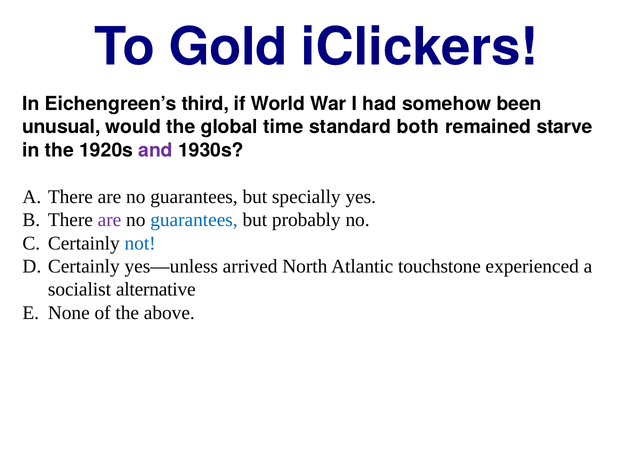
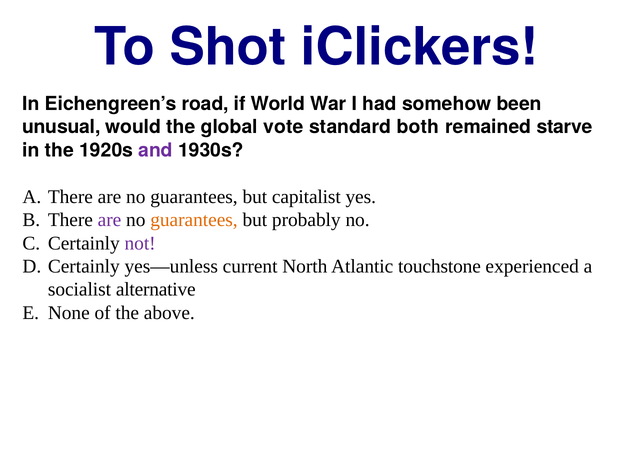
Gold: Gold -> Shot
third: third -> road
time: time -> vote
specially: specially -> capitalist
guarantees at (194, 220) colour: blue -> orange
not colour: blue -> purple
arrived: arrived -> current
